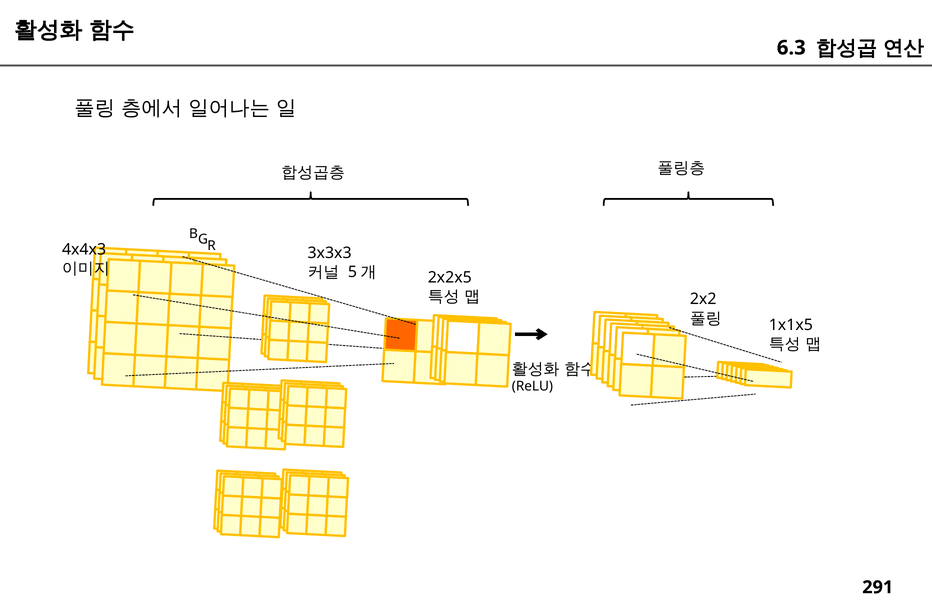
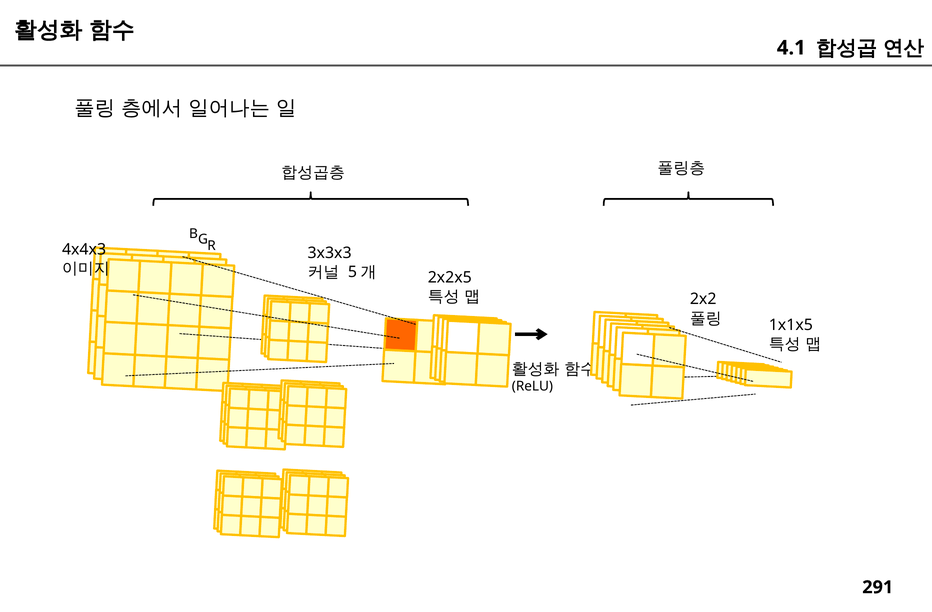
6.3: 6.3 -> 4.1
